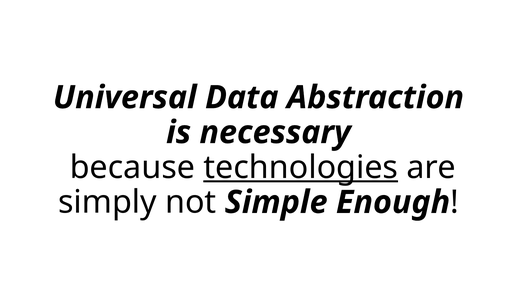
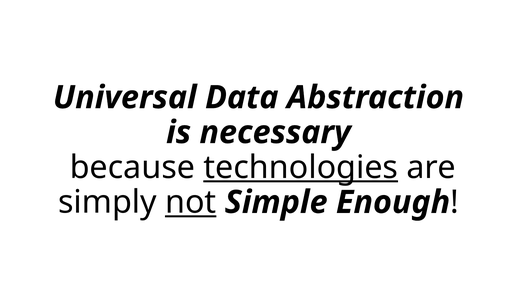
not underline: none -> present
